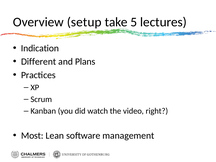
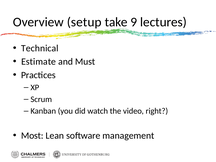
5: 5 -> 9
Indication: Indication -> Technical
Different: Different -> Estimate
Plans: Plans -> Must
